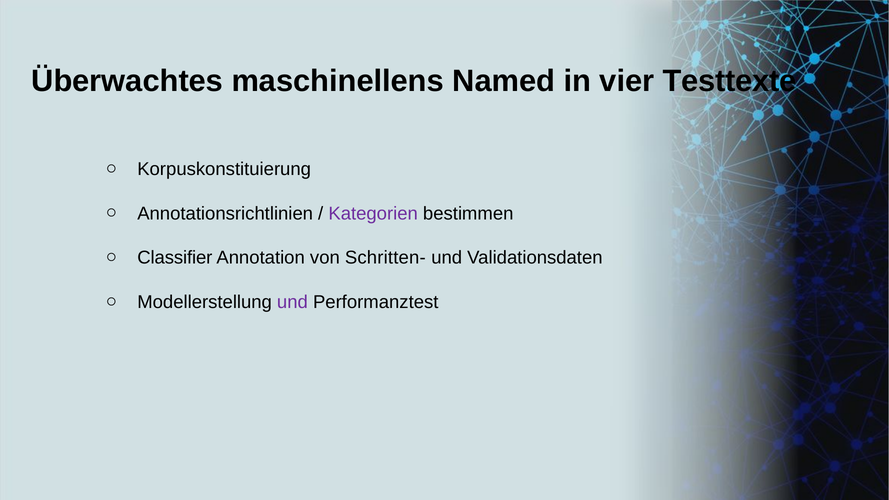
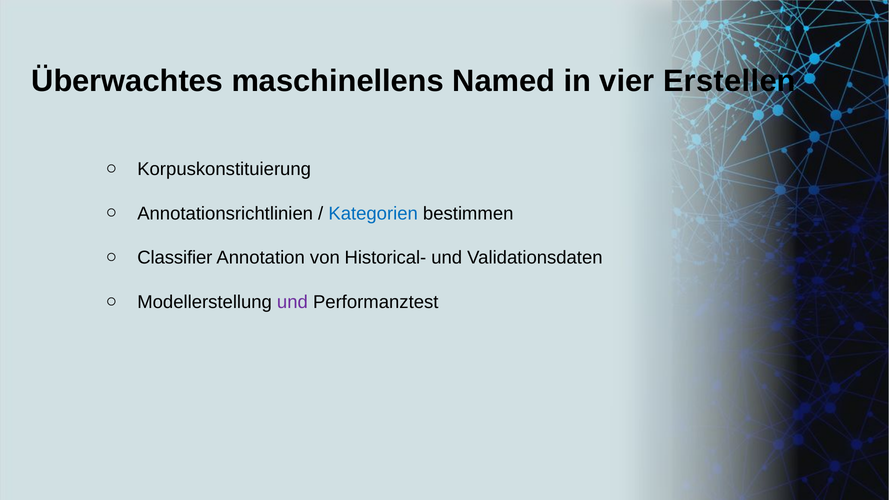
Testtexte: Testtexte -> Erstellen
Kategorien colour: purple -> blue
Schritten-: Schritten- -> Historical-
